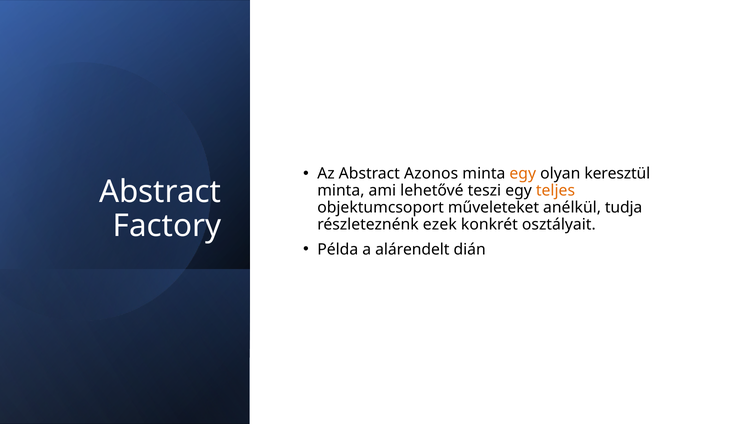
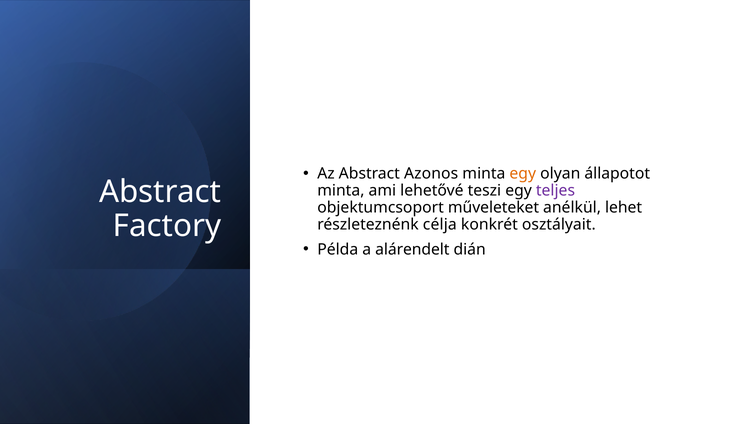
keresztül: keresztül -> állapotot
teljes colour: orange -> purple
tudja: tudja -> lehet
ezek: ezek -> célja
